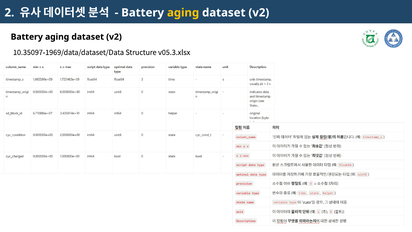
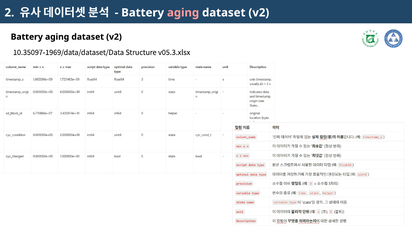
aging at (183, 13) colour: yellow -> pink
